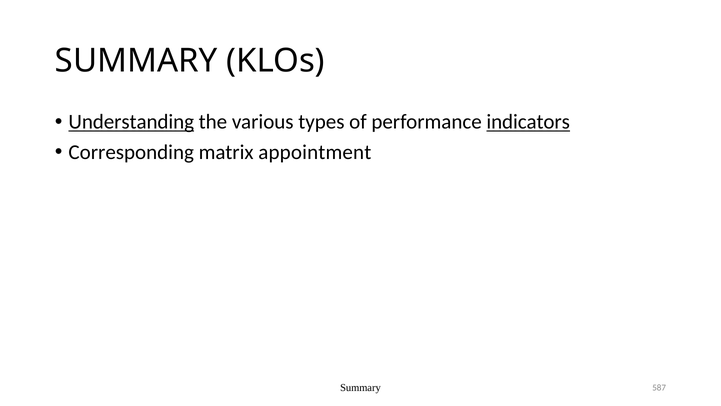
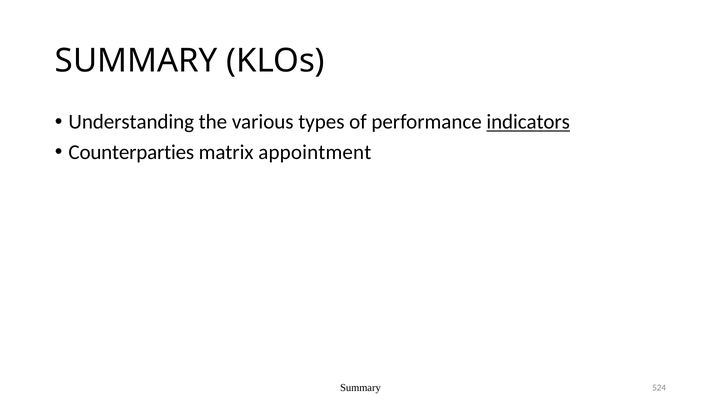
Understanding underline: present -> none
Corresponding: Corresponding -> Counterparties
587: 587 -> 524
